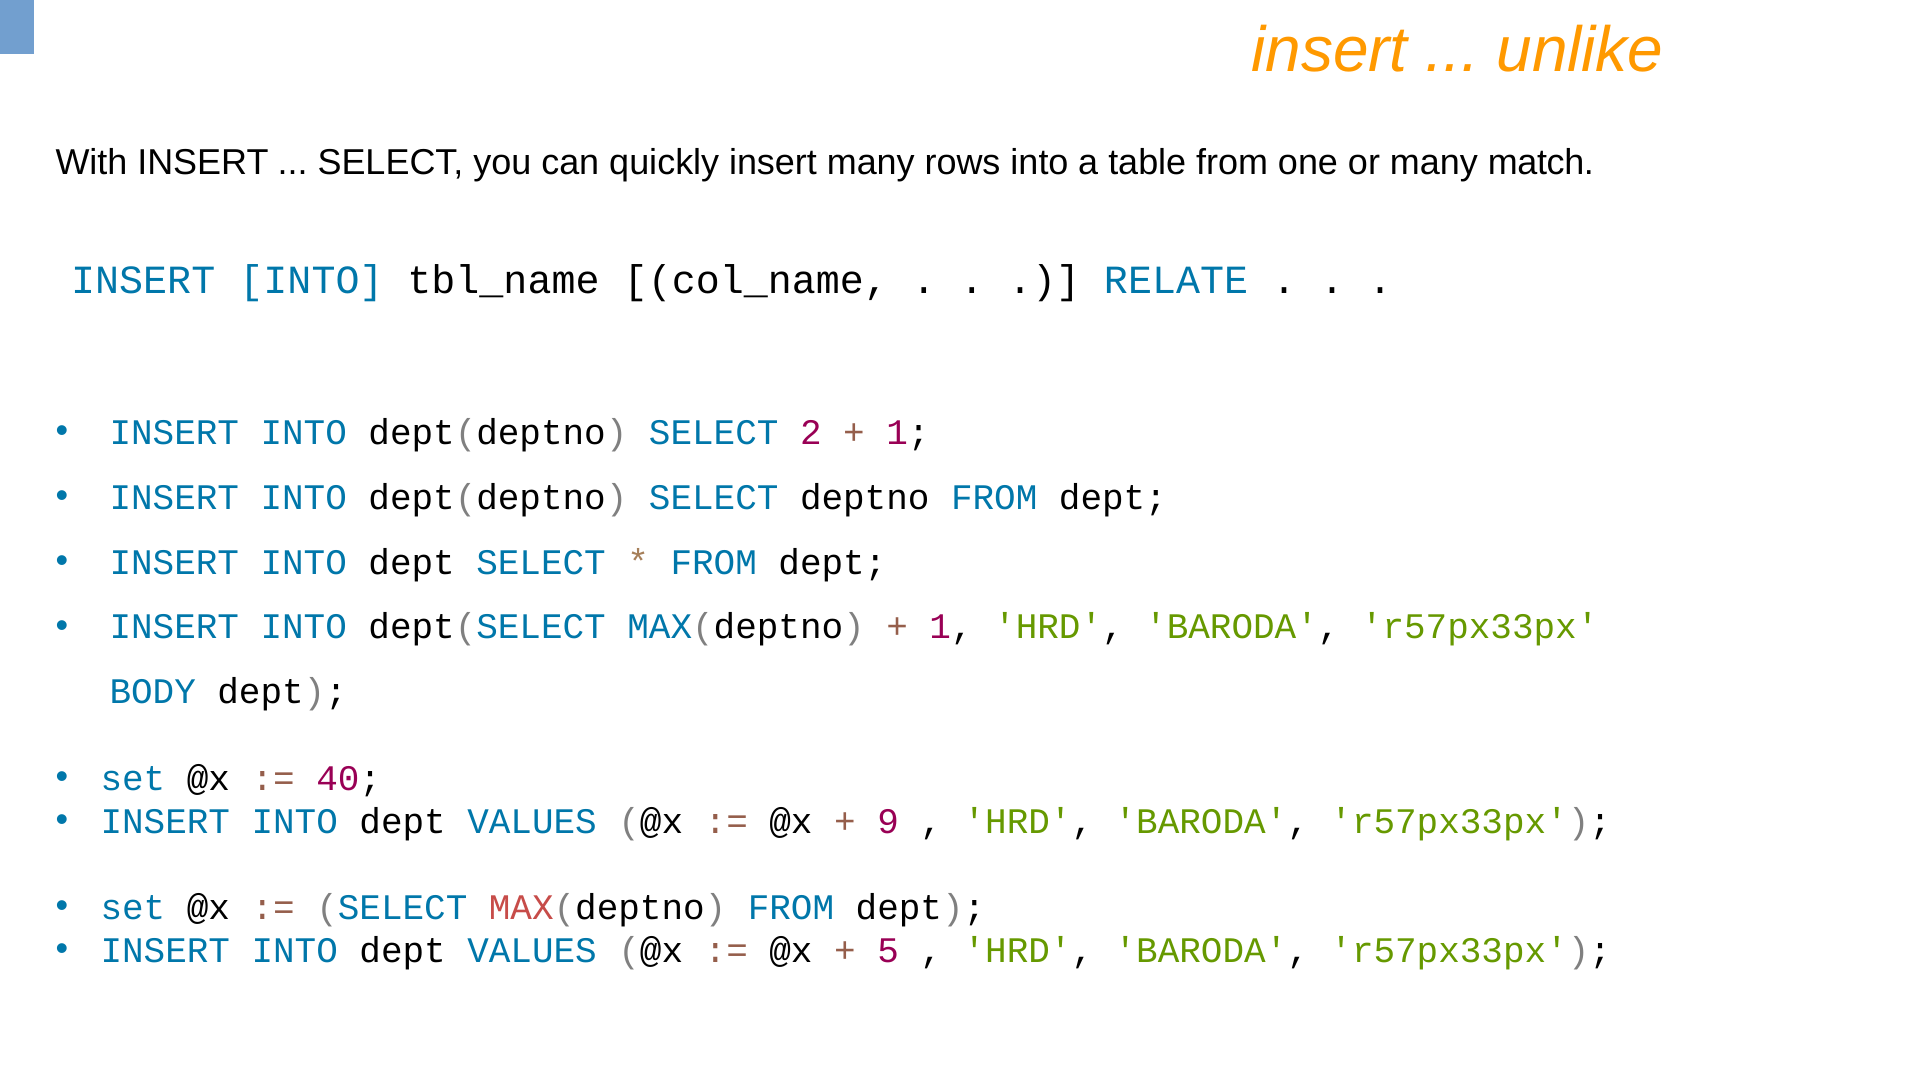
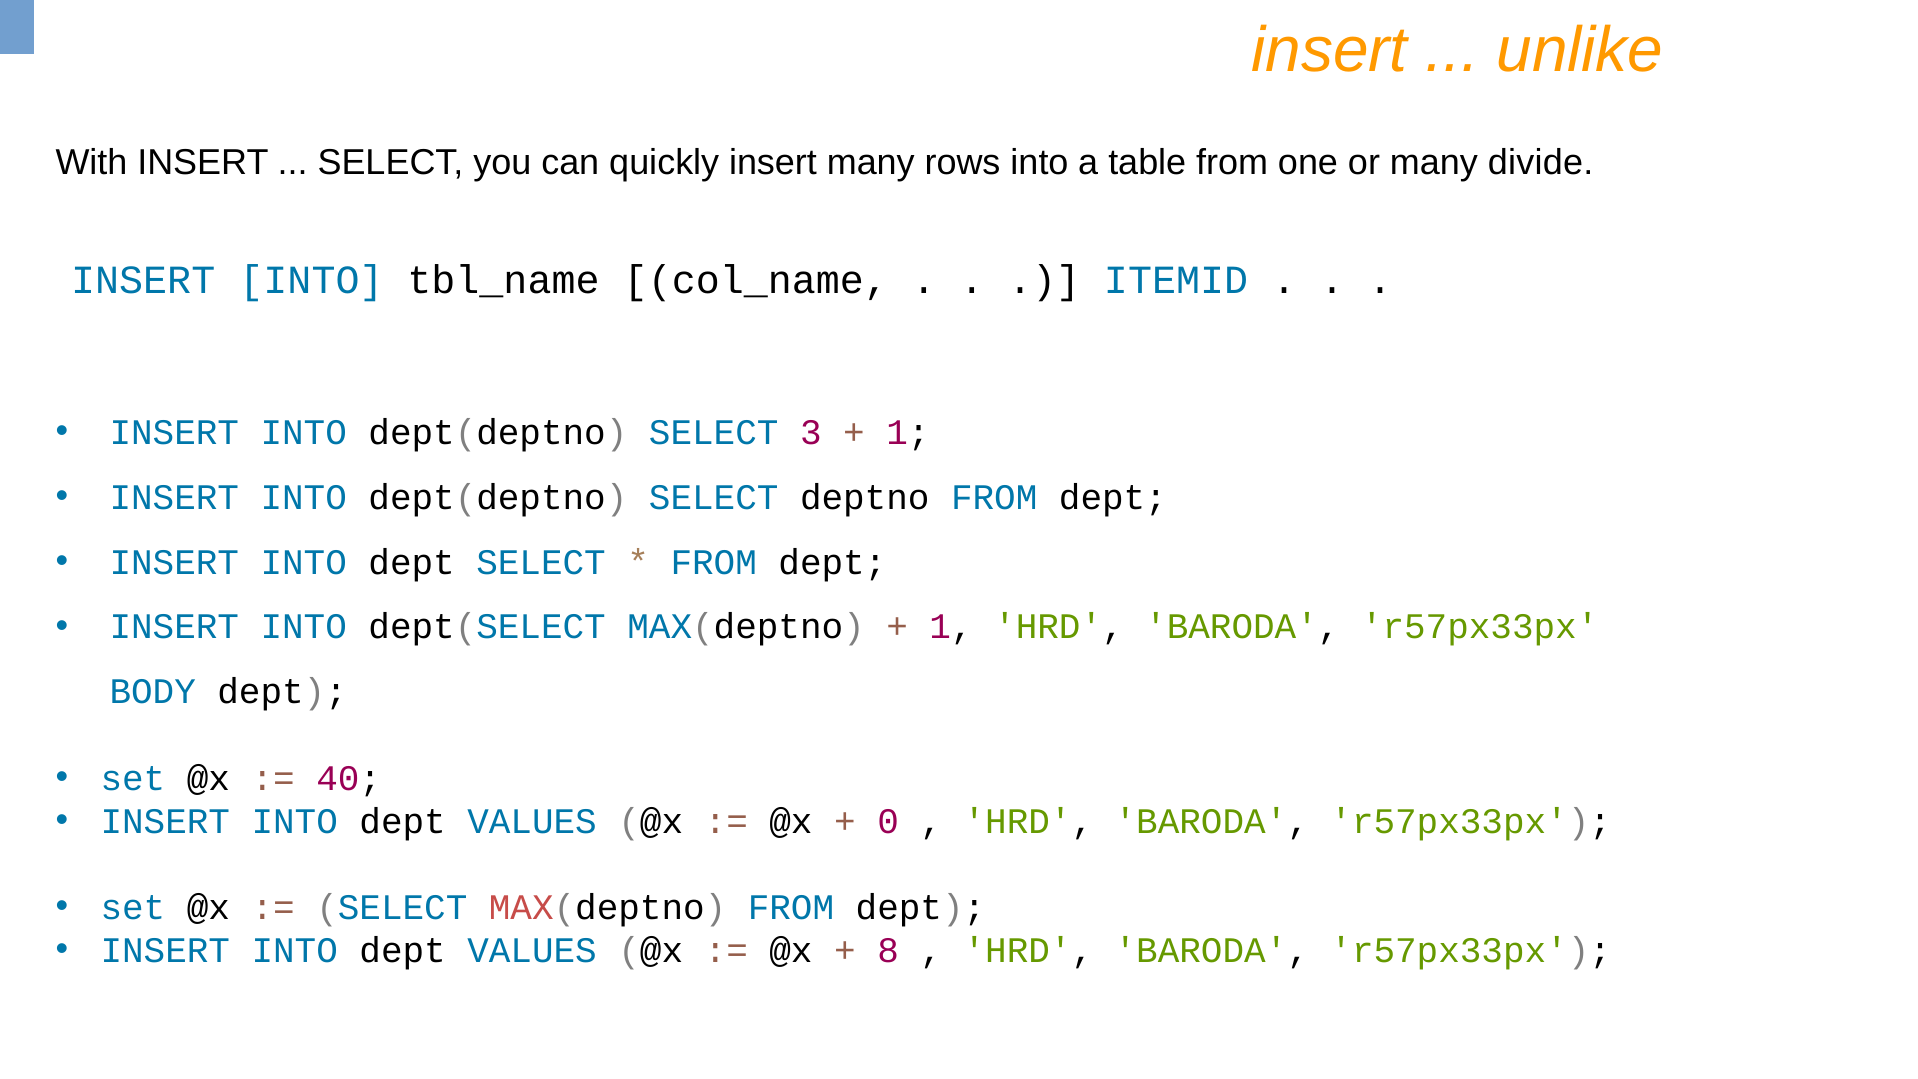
match: match -> divide
RELATE: RELATE -> ITEMID
2: 2 -> 3
9: 9 -> 0
5: 5 -> 8
